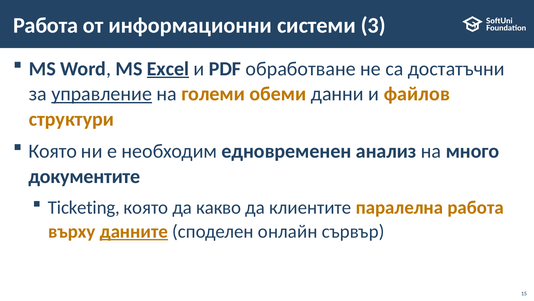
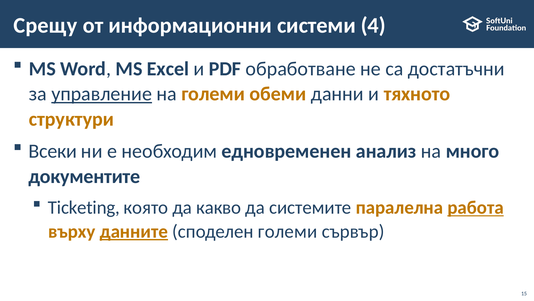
Работа at (46, 25): Работа -> Срещу
3: 3 -> 4
Excel underline: present -> none
файлов: файлов -> тяхното
Която at (53, 151): Която -> Всеки
клиентите: клиентите -> системите
работа at (476, 207) underline: none -> present
споделен онлайн: онлайн -> големи
